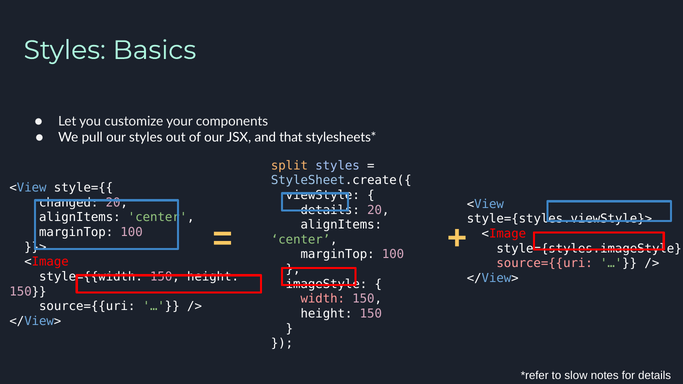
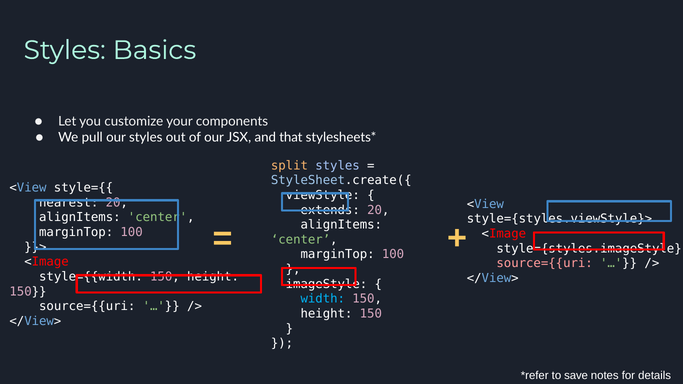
changed: changed -> nearest
details at (330, 210): details -> extends
width colour: pink -> light blue
slow: slow -> save
